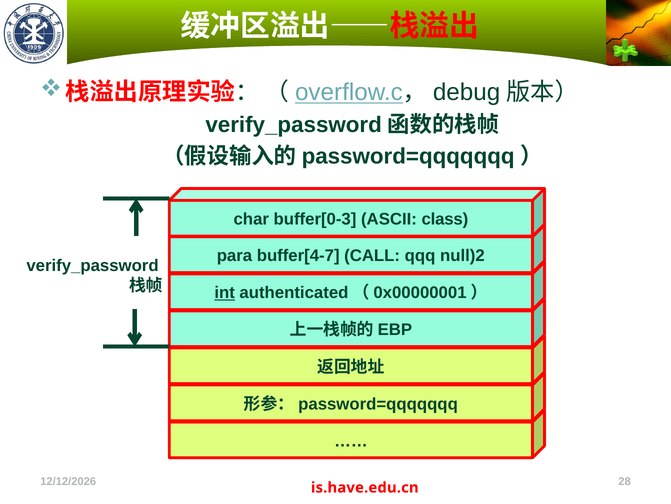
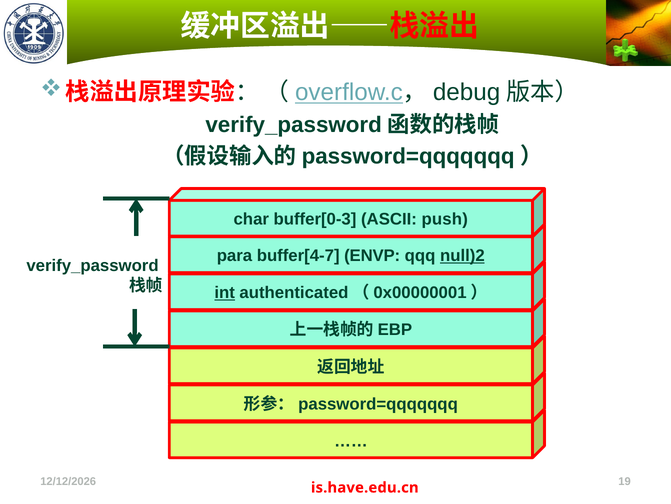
class: class -> push
CALL: CALL -> ENVP
null)2 underline: none -> present
28: 28 -> 19
